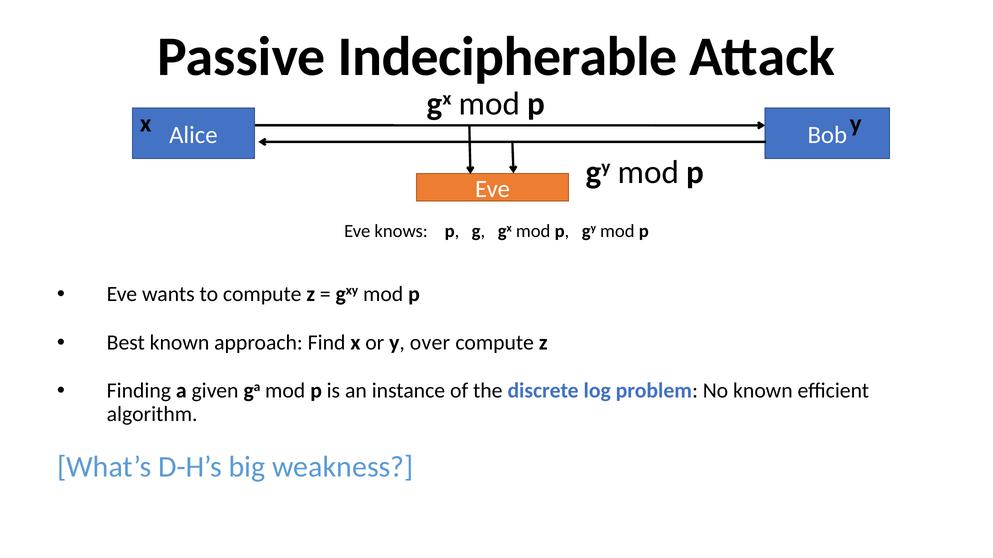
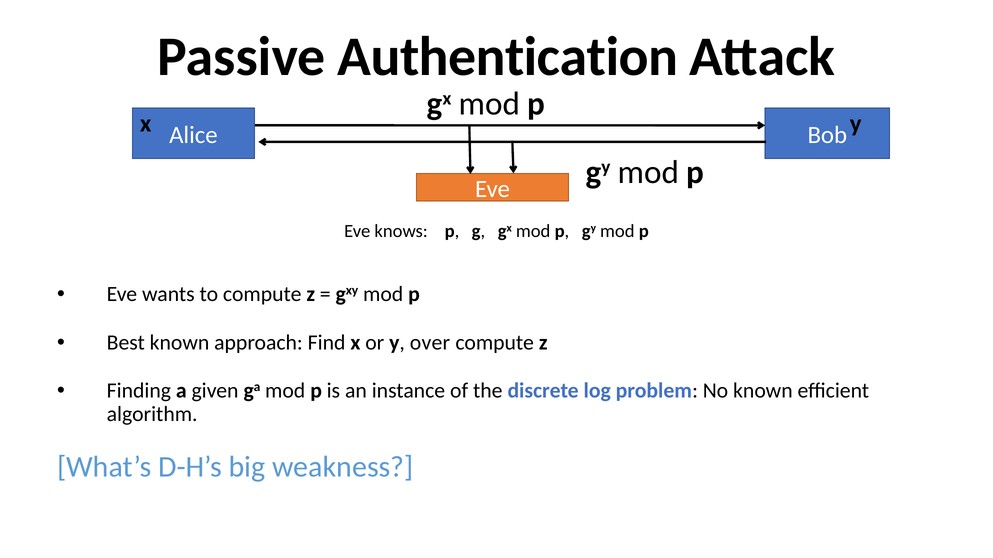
Indecipherable: Indecipherable -> Authentication
